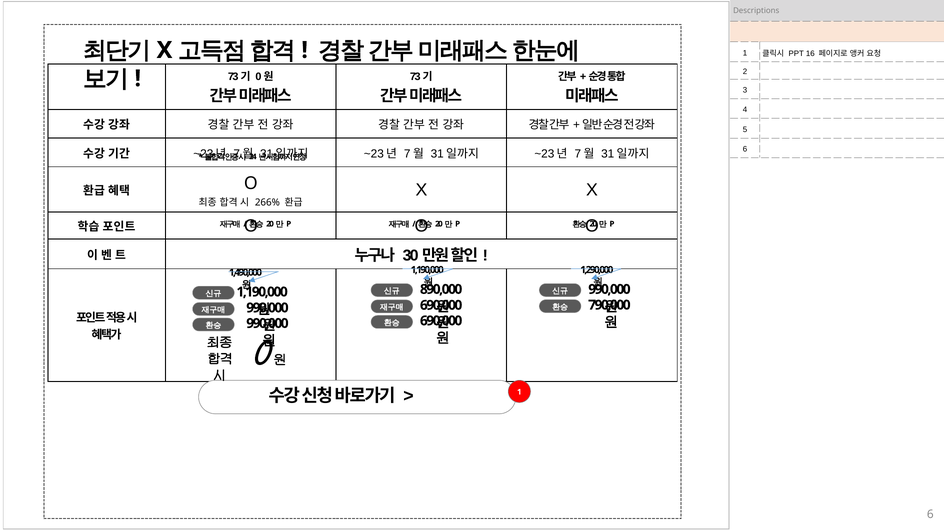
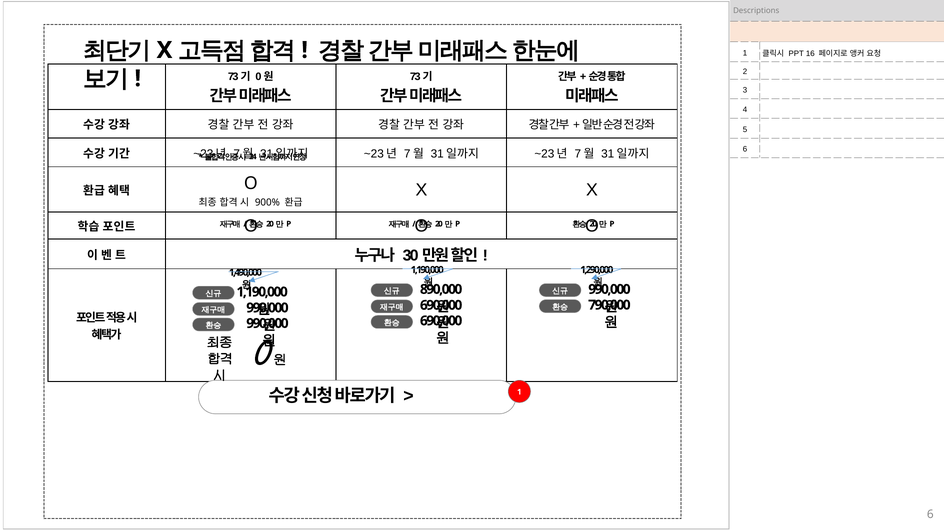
266%: 266% -> 900%
